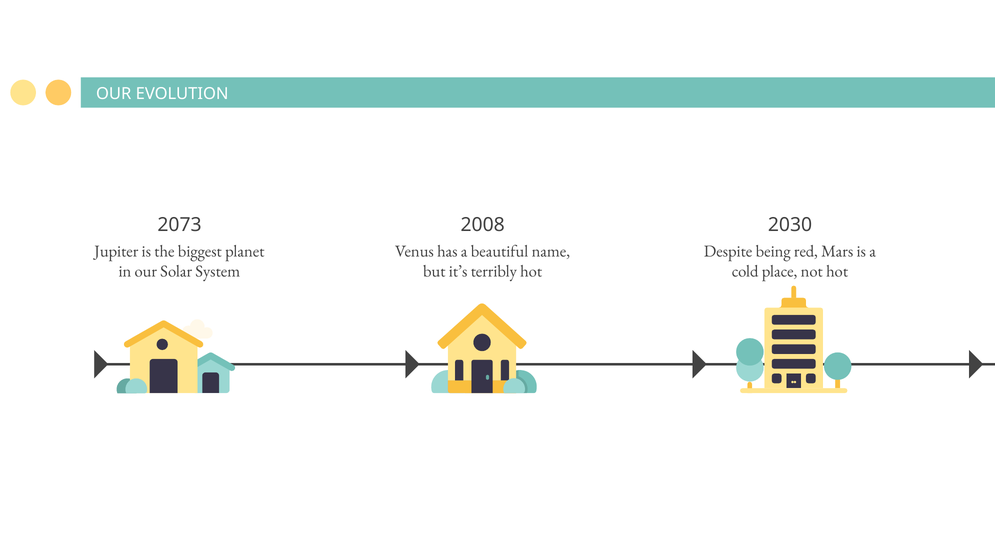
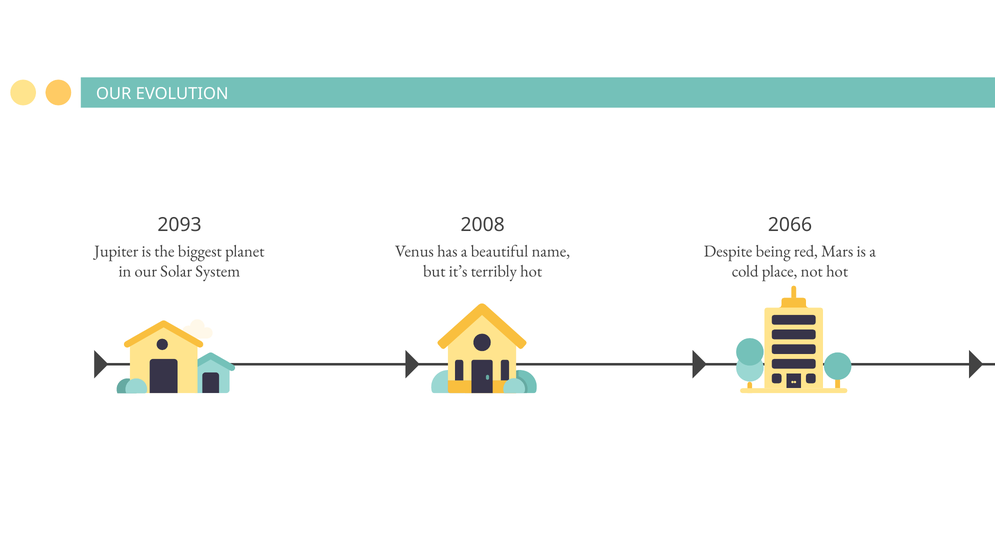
2073: 2073 -> 2093
2030: 2030 -> 2066
